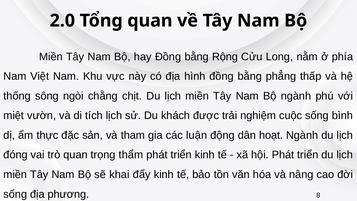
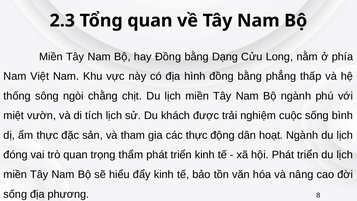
2.0: 2.0 -> 2.3
Rộng: Rộng -> Dạng
các luận: luận -> thực
khai: khai -> hiểu
